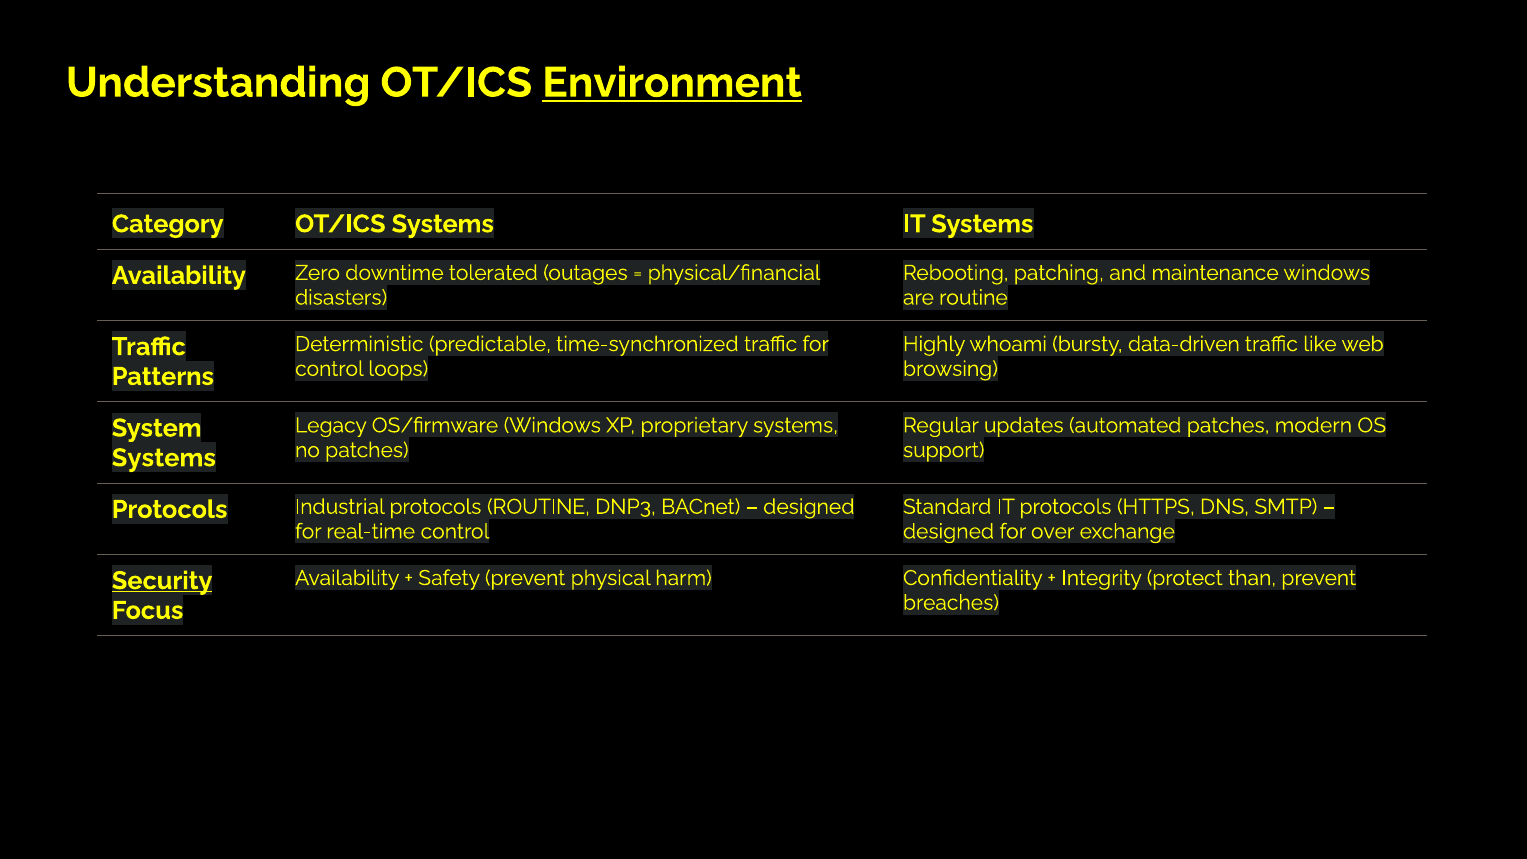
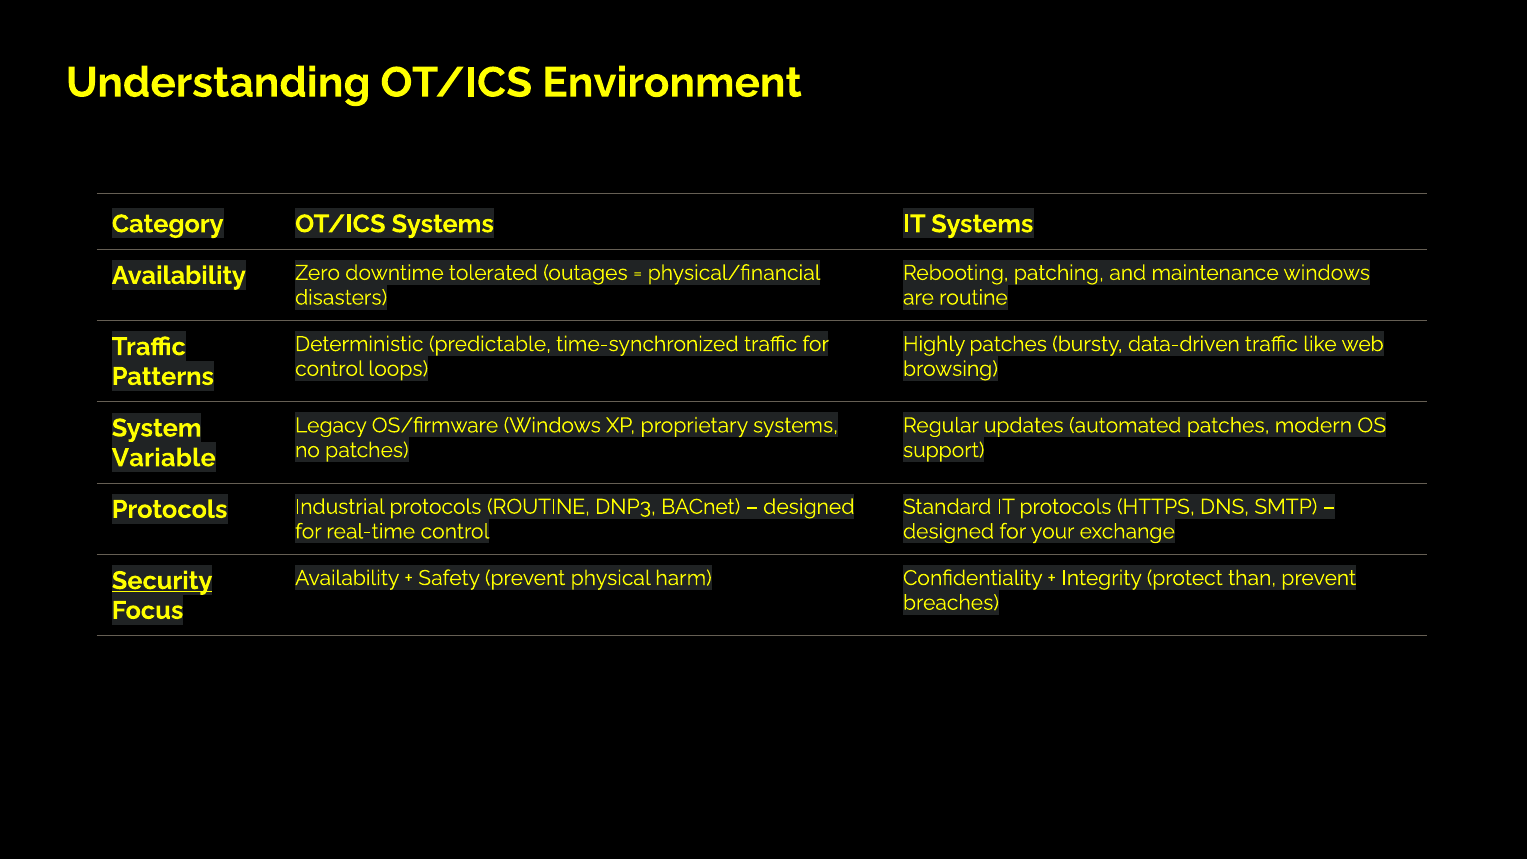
Environment underline: present -> none
Highly whoami: whoami -> patches
Systems at (164, 458): Systems -> Variable
over: over -> your
